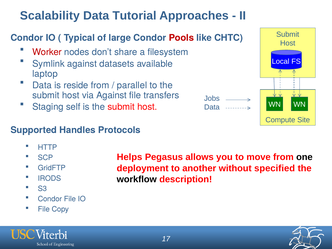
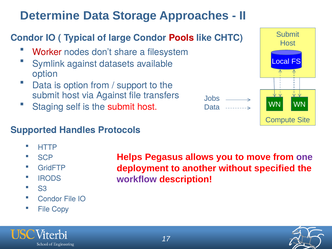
Scalability: Scalability -> Determine
Tutorial: Tutorial -> Storage
laptop at (45, 74): laptop -> option
is reside: reside -> option
parallel: parallel -> support
one colour: black -> purple
workflow colour: black -> purple
